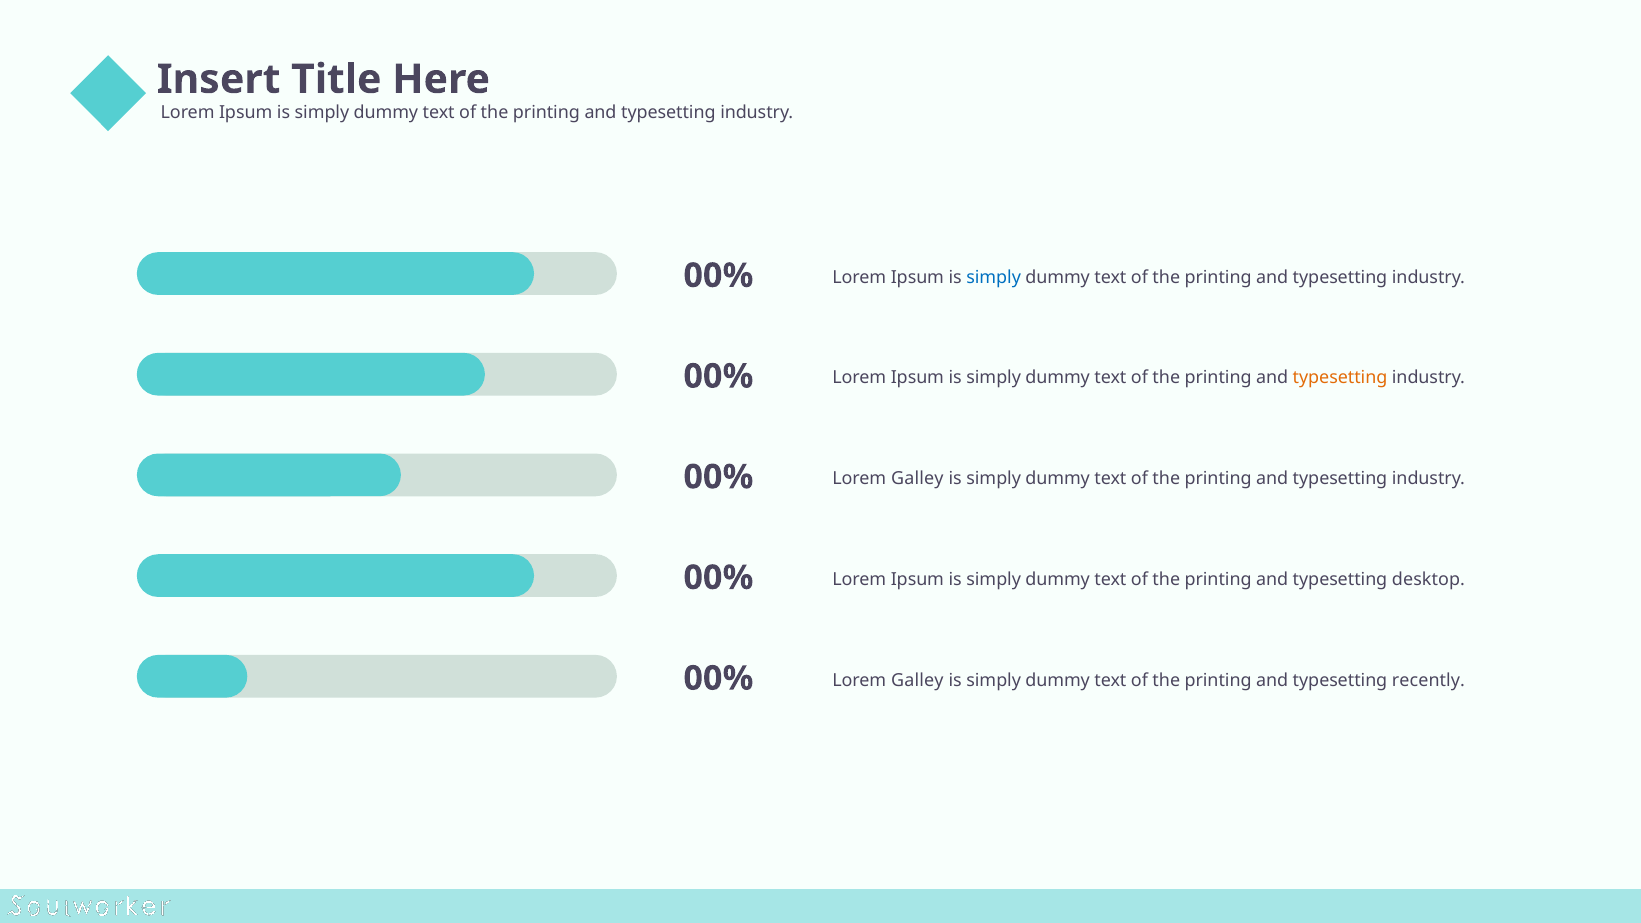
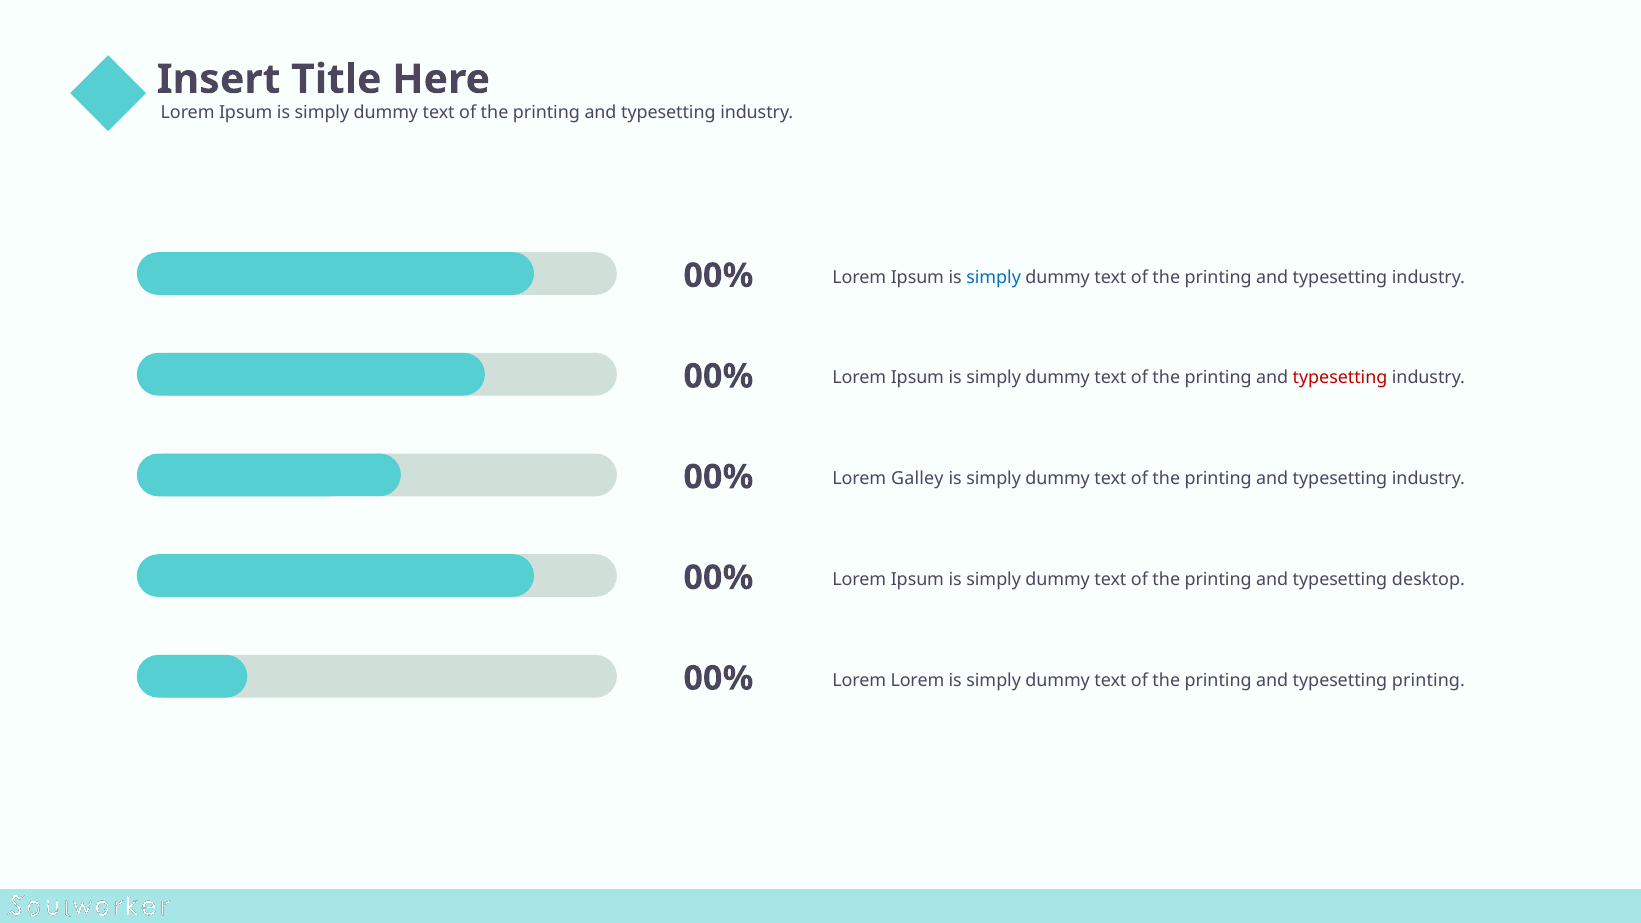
typesetting at (1340, 378) colour: orange -> red
Galley at (917, 680): Galley -> Lorem
typesetting recently: recently -> printing
